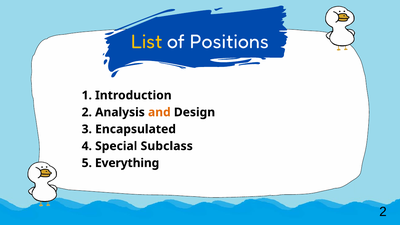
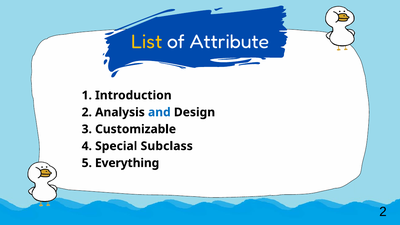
Positions: Positions -> Attribute
and colour: orange -> blue
Encapsulated: Encapsulated -> Customizable
